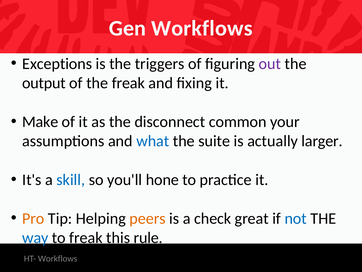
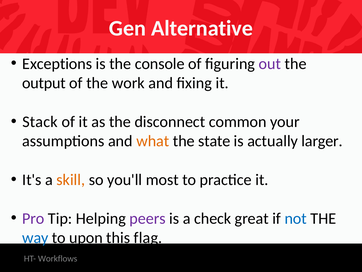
Gen Workflows: Workflows -> Alternative
triggers: triggers -> console
the freak: freak -> work
Make: Make -> Stack
what colour: blue -> orange
suite: suite -> state
skill colour: blue -> orange
hone: hone -> most
Pro colour: orange -> purple
peers colour: orange -> purple
to freak: freak -> upon
rule: rule -> flag
